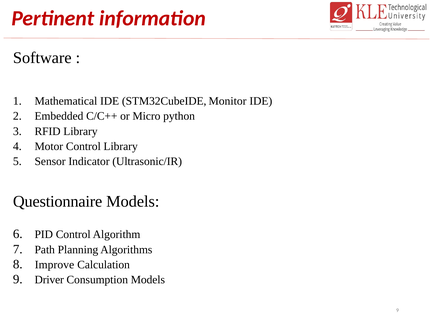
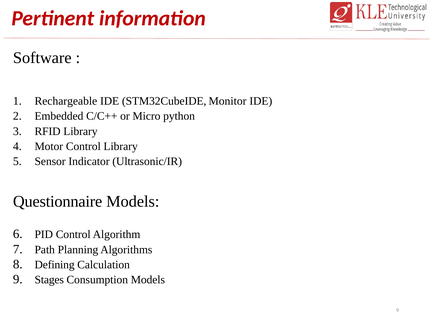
Mathematical: Mathematical -> Rechargeable
Improve: Improve -> Defining
Driver: Driver -> Stages
